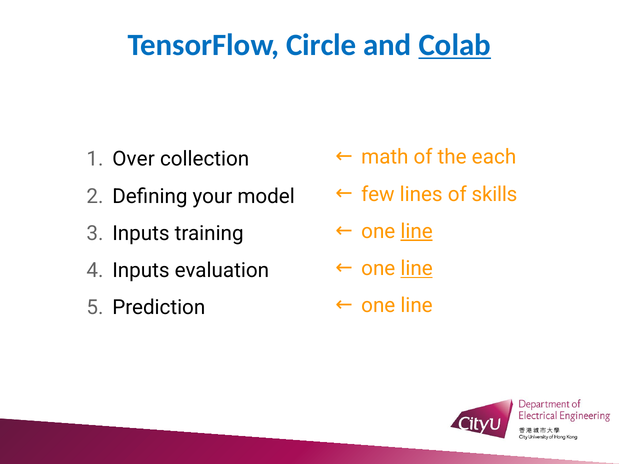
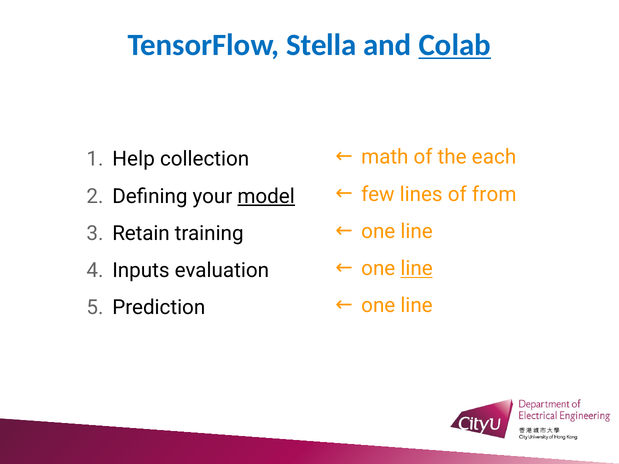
Circle: Circle -> Stella
Over: Over -> Help
skills: skills -> from
model underline: none -> present
line at (417, 232) underline: present -> none
Inputs at (141, 234): Inputs -> Retain
